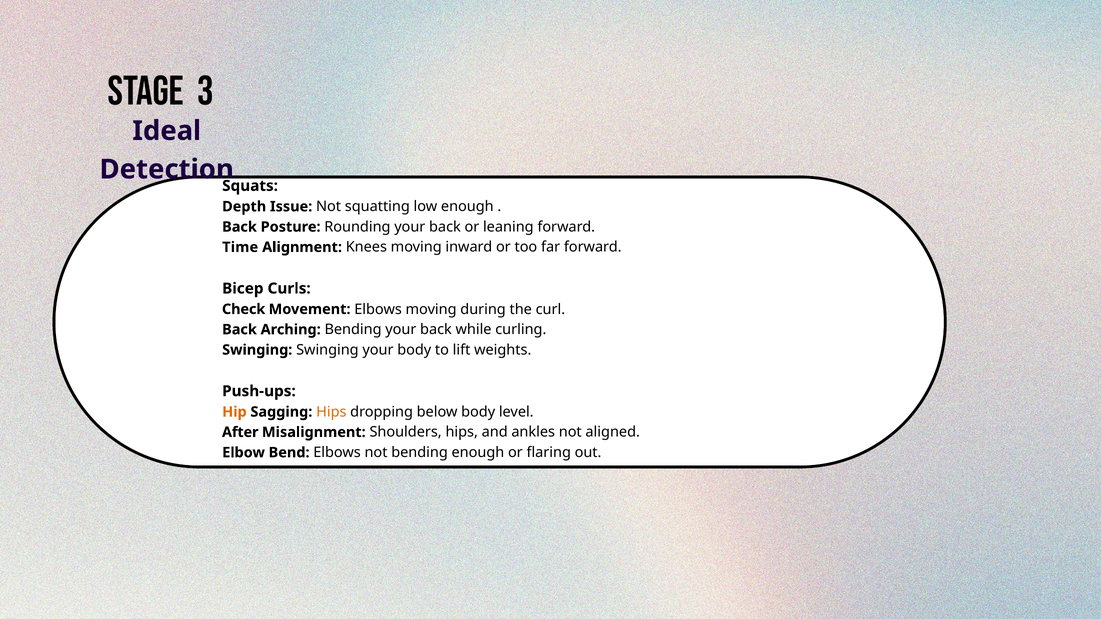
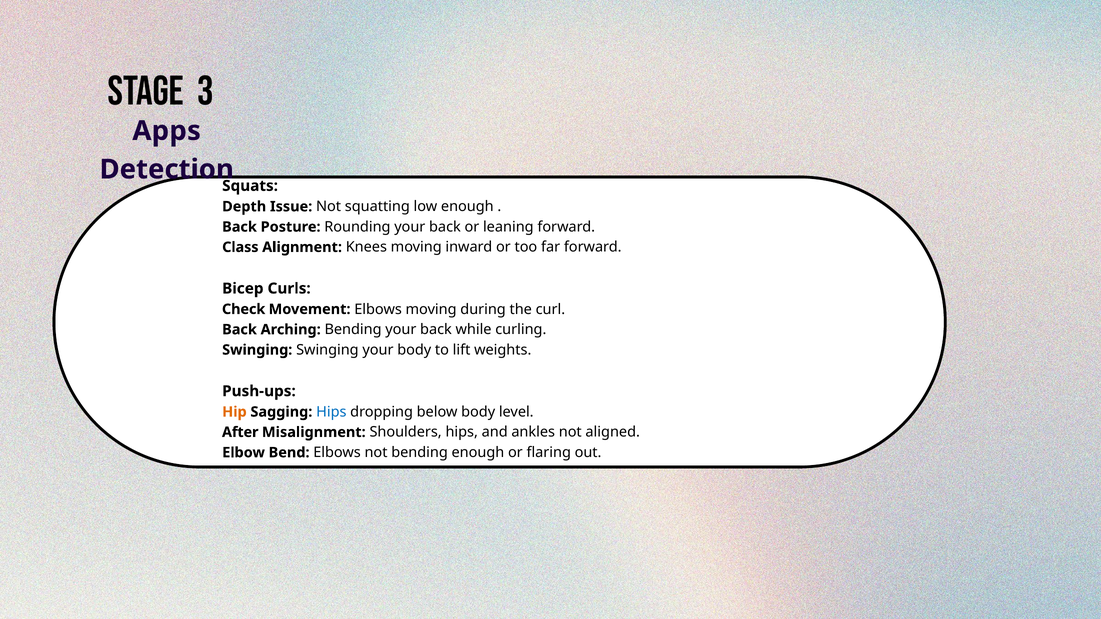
Ideal: Ideal -> Apps
Time: Time -> Class
Hips at (331, 412) colour: orange -> blue
